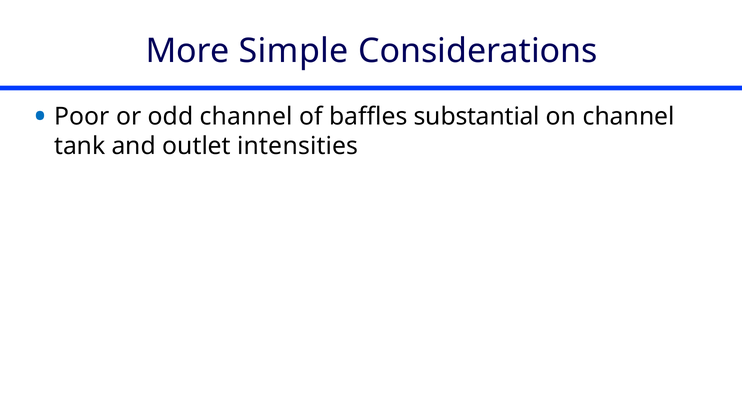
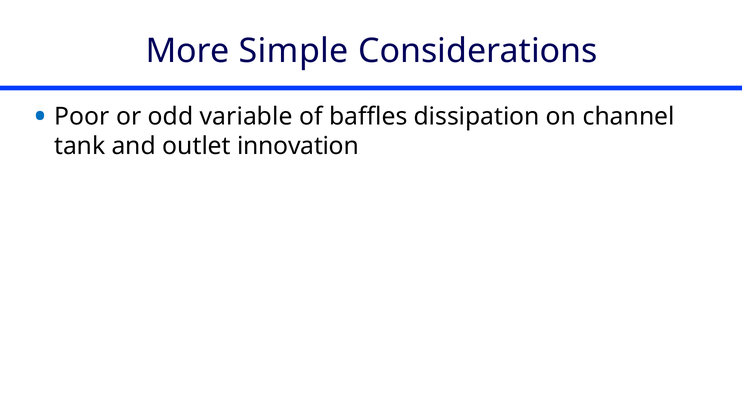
odd channel: channel -> variable
substantial: substantial -> dissipation
intensities: intensities -> innovation
